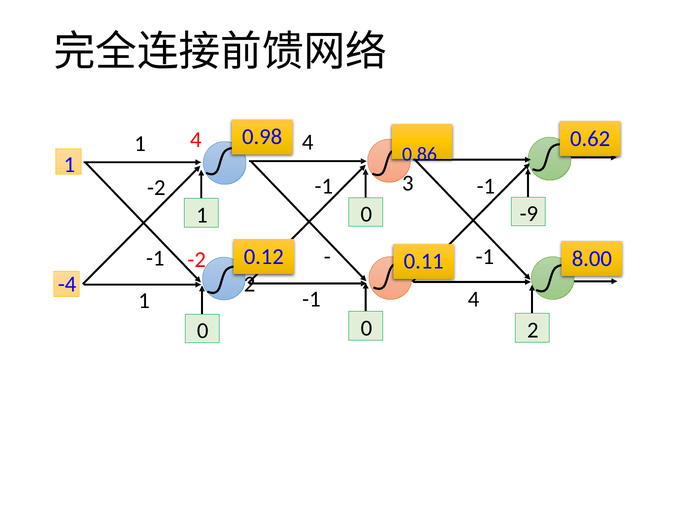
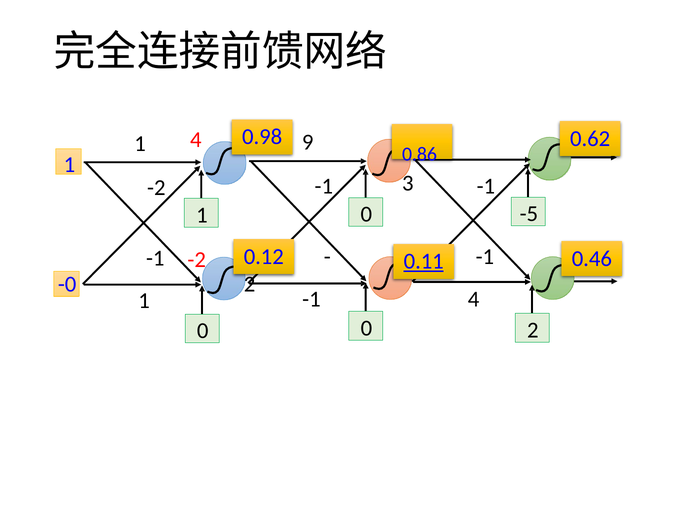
0.98 4: 4 -> 9
-9: -9 -> -5
8.00: 8.00 -> 0.46
0.11 underline: none -> present
-4: -4 -> -0
